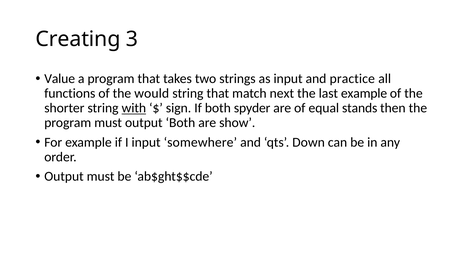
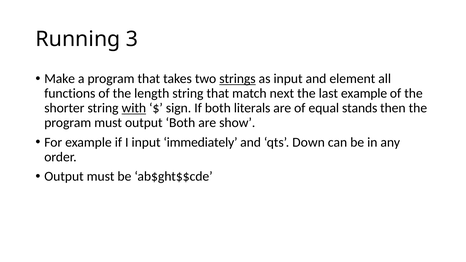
Creating: Creating -> Running
Value: Value -> Make
strings underline: none -> present
practice: practice -> element
would: would -> length
spyder: spyder -> literals
somewhere: somewhere -> immediately
